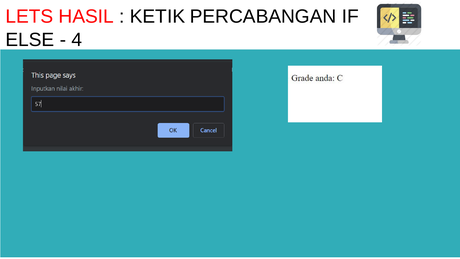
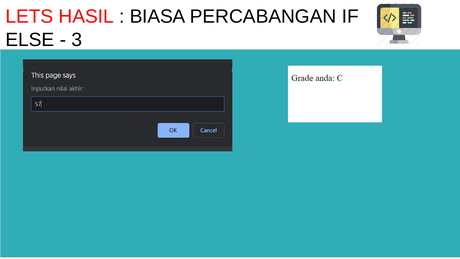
KETIK: KETIK -> BIASA
4: 4 -> 3
